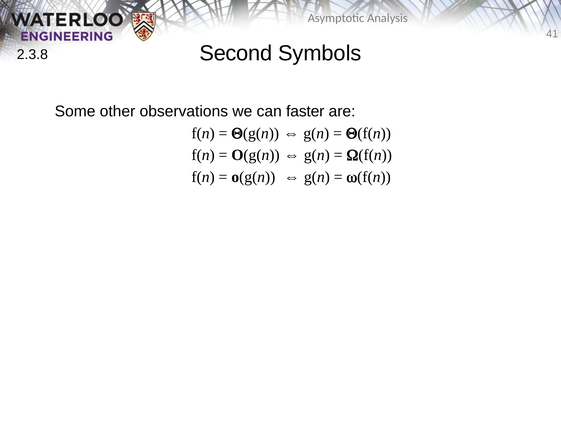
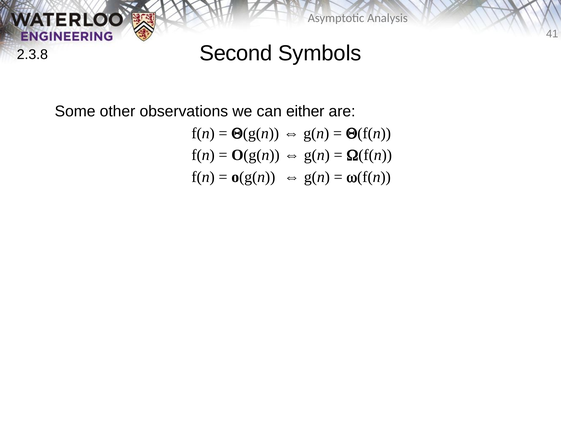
faster: faster -> either
